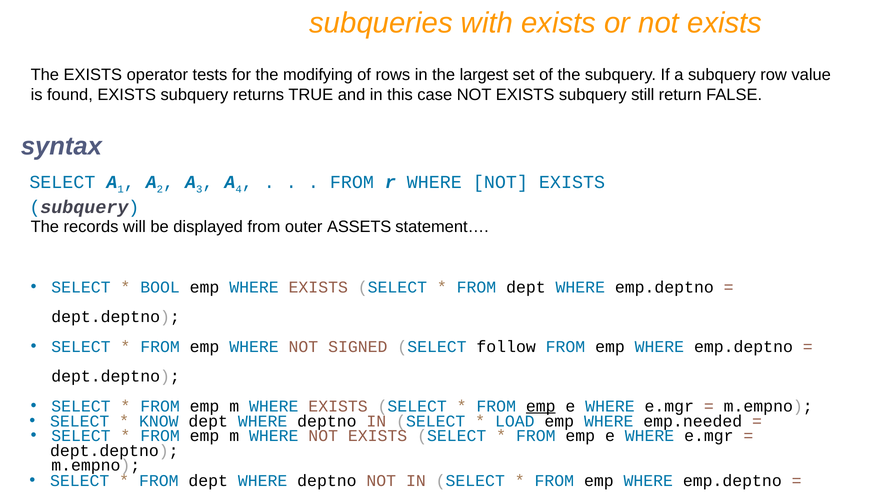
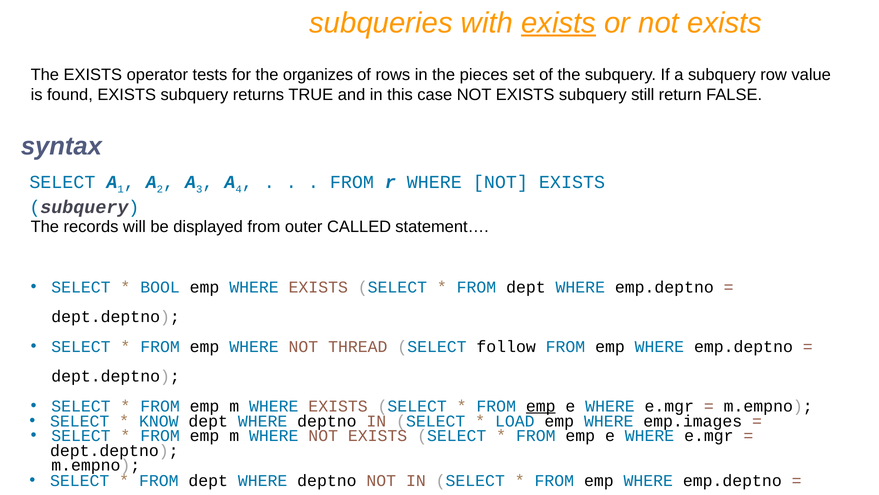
exists at (559, 23) underline: none -> present
modifying: modifying -> organizes
largest: largest -> pieces
ASSETS: ASSETS -> CALLED
SIGNED: SIGNED -> THREAD
emp.needed: emp.needed -> emp.images
